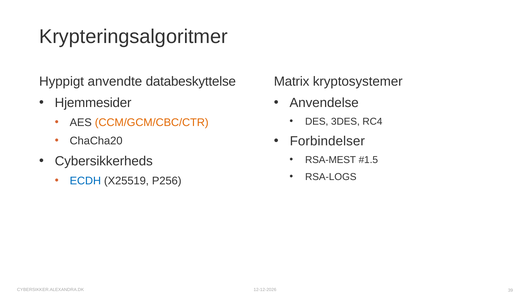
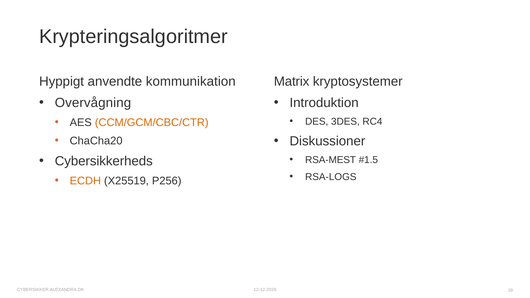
databeskyttelse: databeskyttelse -> kommunikation
Hjemmesider: Hjemmesider -> Overvågning
Anvendelse: Anvendelse -> Introduktion
Forbindelser: Forbindelser -> Diskussioner
ECDH colour: blue -> orange
